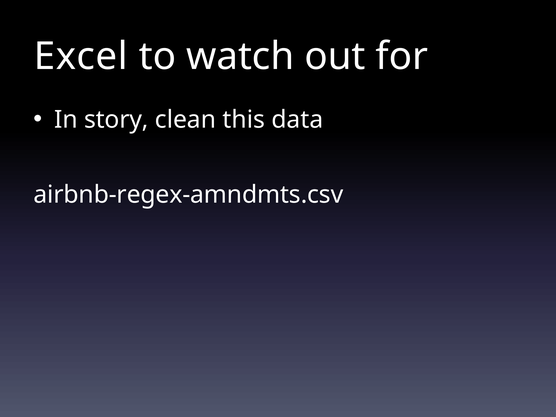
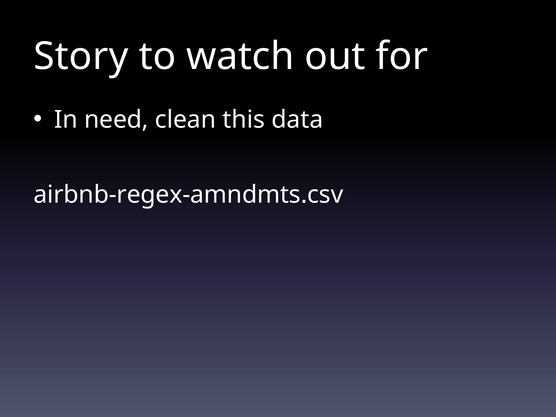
Excel: Excel -> Story
story: story -> need
